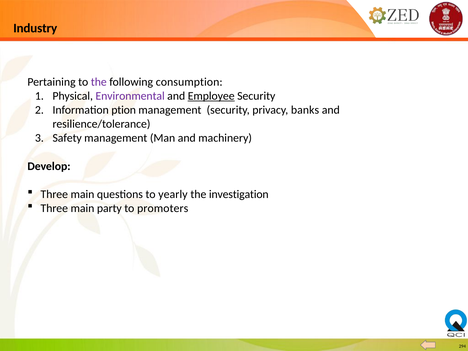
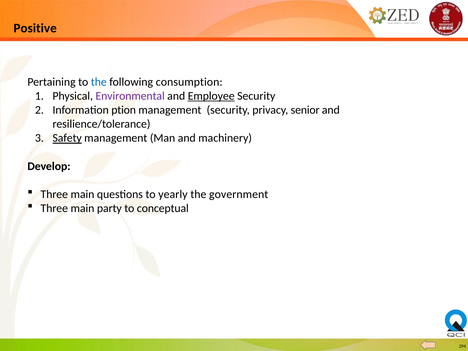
Industry: Industry -> Positive
the at (99, 82) colour: purple -> blue
banks: banks -> senior
Safety underline: none -> present
investigation: investigation -> government
promoters: promoters -> conceptual
